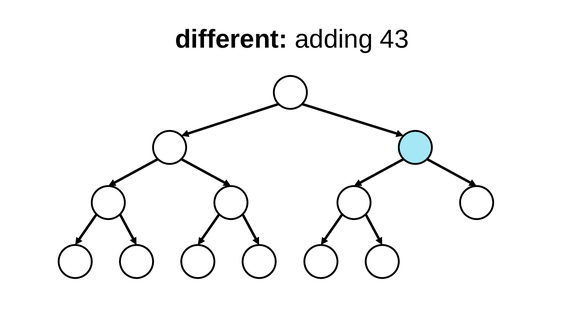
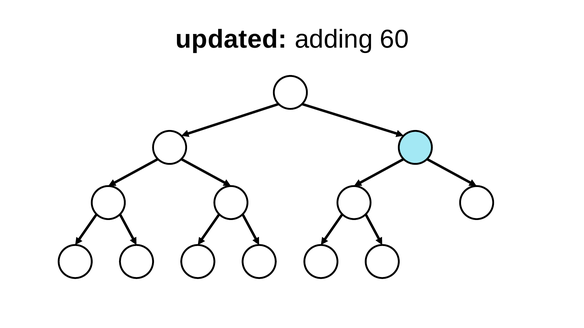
different: different -> updated
43: 43 -> 60
